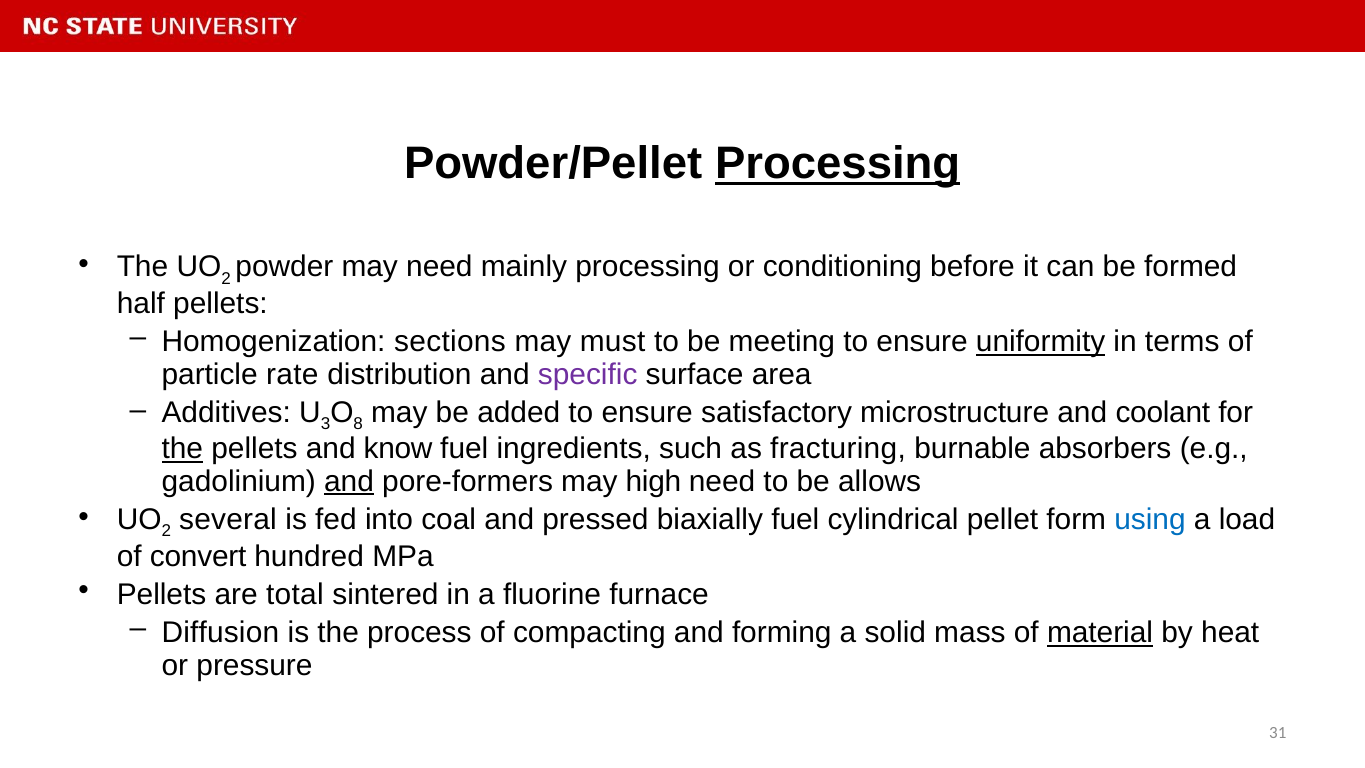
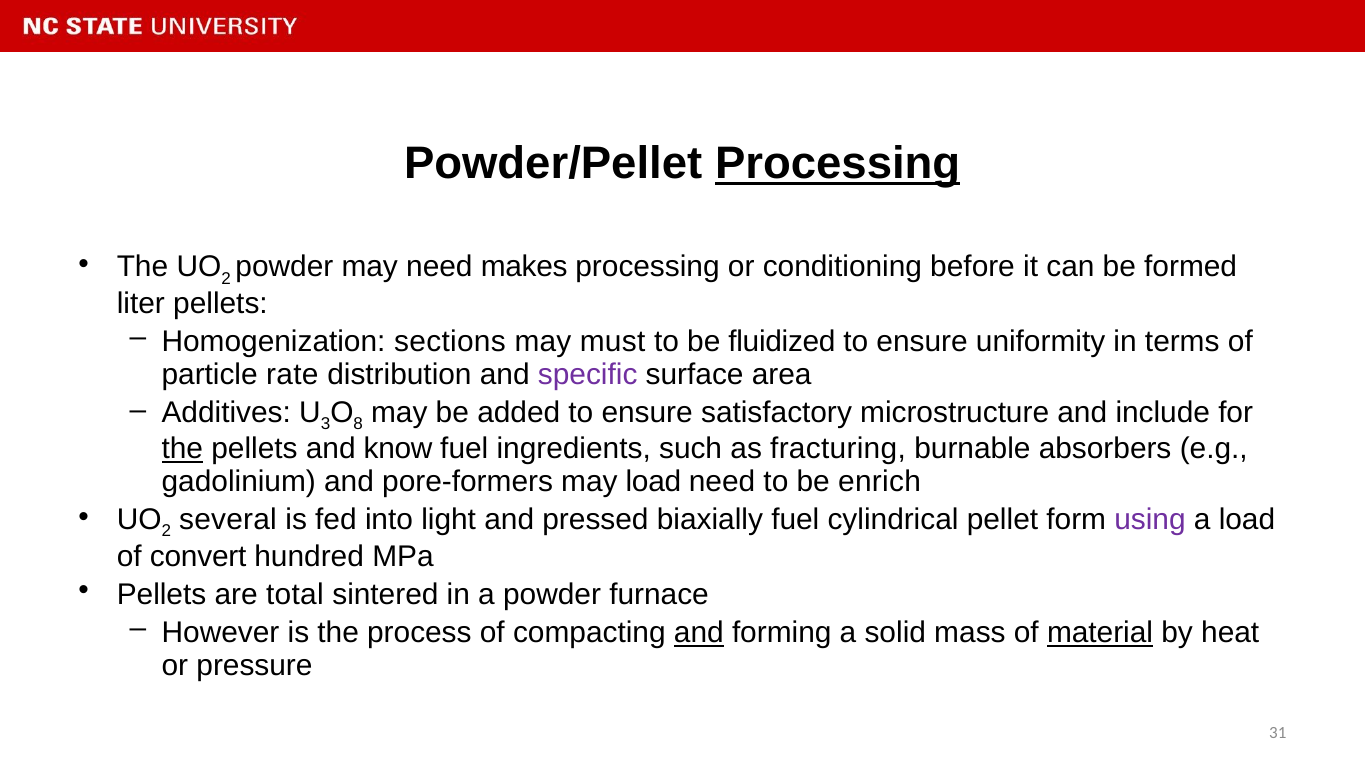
mainly: mainly -> makes
half: half -> liter
meeting: meeting -> fluidized
uniformity underline: present -> none
coolant: coolant -> include
and at (349, 481) underline: present -> none
may high: high -> load
allows: allows -> enrich
coal: coal -> light
using colour: blue -> purple
a fluorine: fluorine -> powder
Diffusion: Diffusion -> However
and at (699, 633) underline: none -> present
